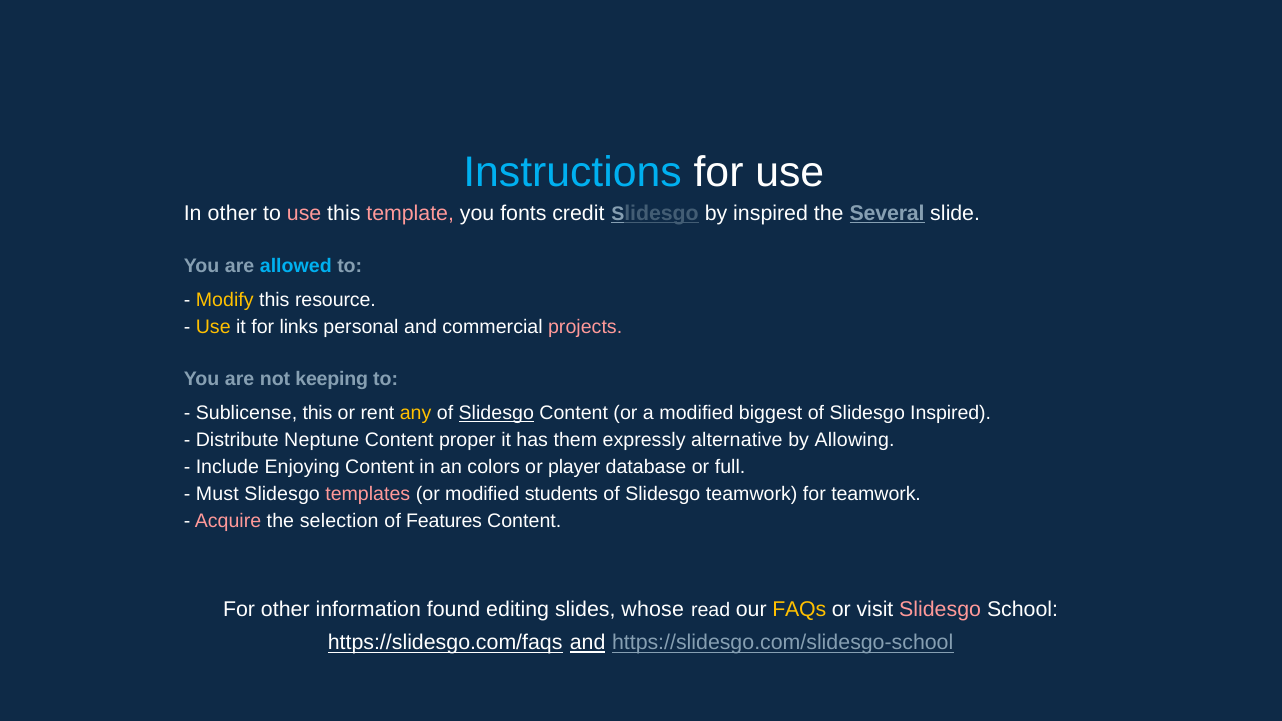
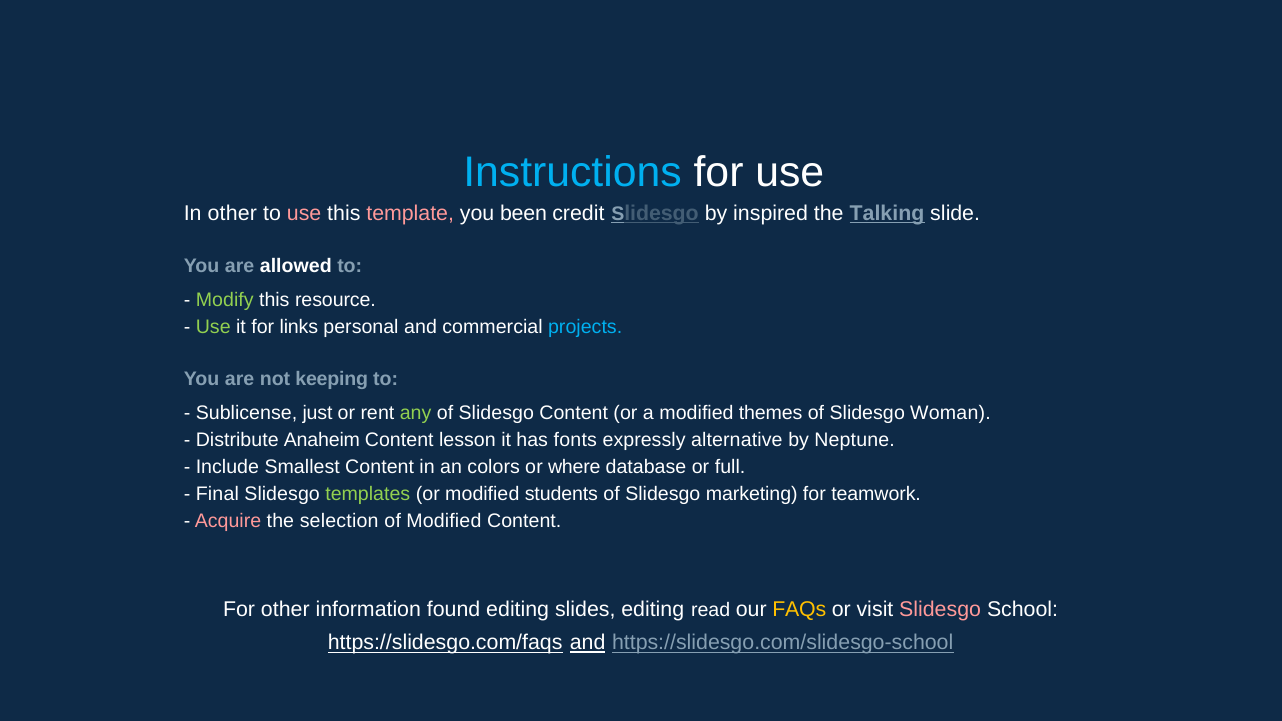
fonts: fonts -> been
Several: Several -> Talking
allowed colour: light blue -> white
Modify colour: yellow -> light green
Use at (213, 327) colour: yellow -> light green
projects colour: pink -> light blue
Sublicense this: this -> just
any colour: yellow -> light green
Slidesgo at (496, 413) underline: present -> none
biggest: biggest -> themes
Slidesgo Inspired: Inspired -> Woman
Neptune: Neptune -> Anaheim
proper: proper -> lesson
them: them -> fonts
Allowing: Allowing -> Neptune
Enjoying: Enjoying -> Smallest
player: player -> where
Must: Must -> Final
templates colour: pink -> light green
Slidesgo teamwork: teamwork -> marketing
of Features: Features -> Modified
slides whose: whose -> editing
